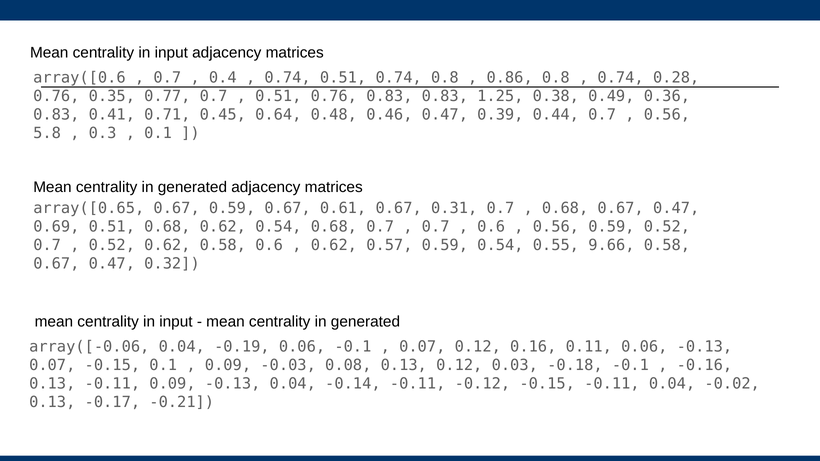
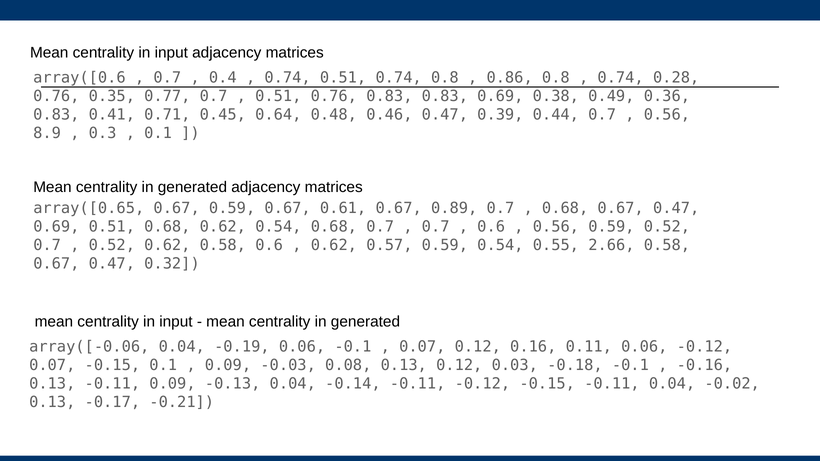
0.83 1.25: 1.25 -> 0.69
5.8: 5.8 -> 8.9
0.31: 0.31 -> 0.89
9.66: 9.66 -> 2.66
0.06 -0.13: -0.13 -> -0.12
